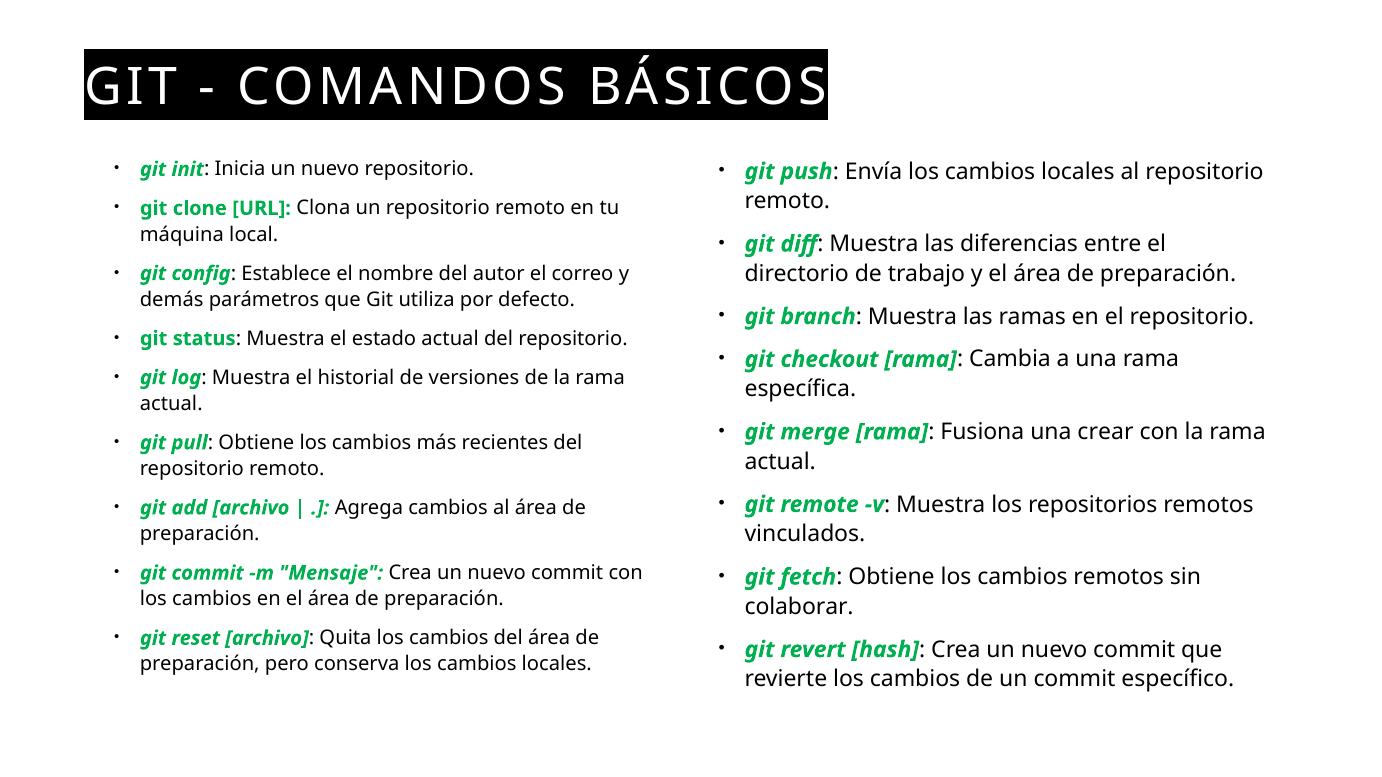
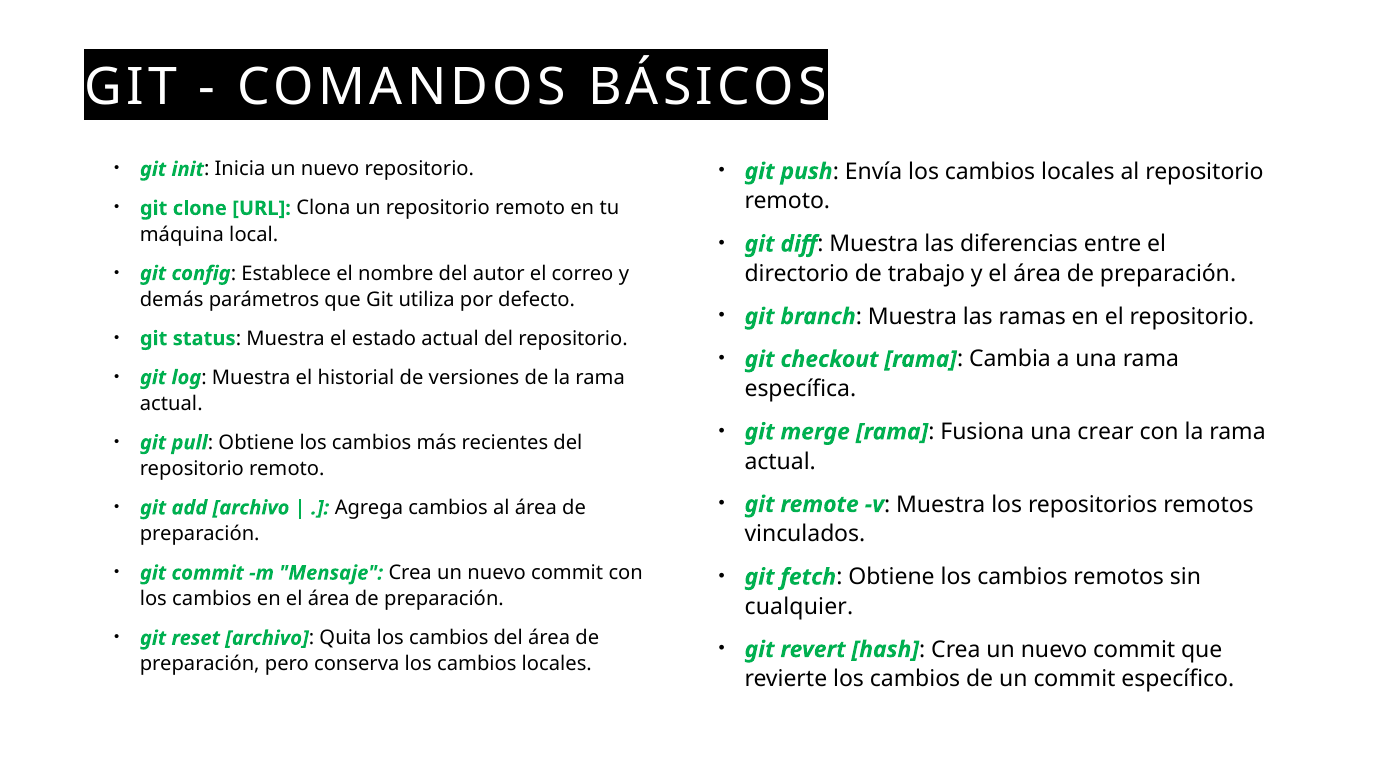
colaborar: colaborar -> cualquier
